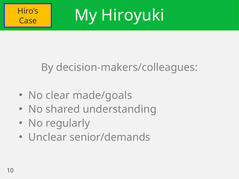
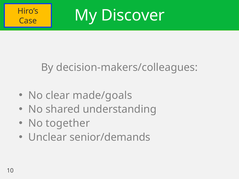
Hiroyuki: Hiroyuki -> Discover
regularly: regularly -> together
